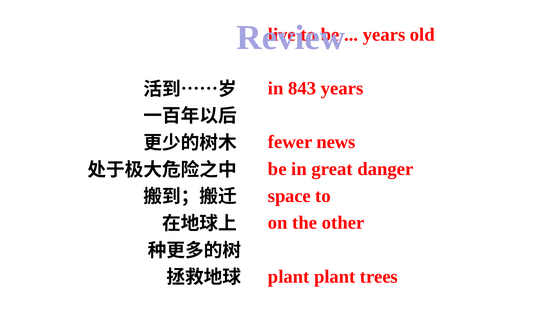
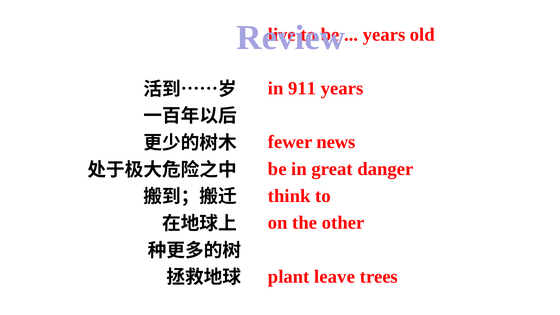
843: 843 -> 911
space: space -> think
plant plant: plant -> leave
